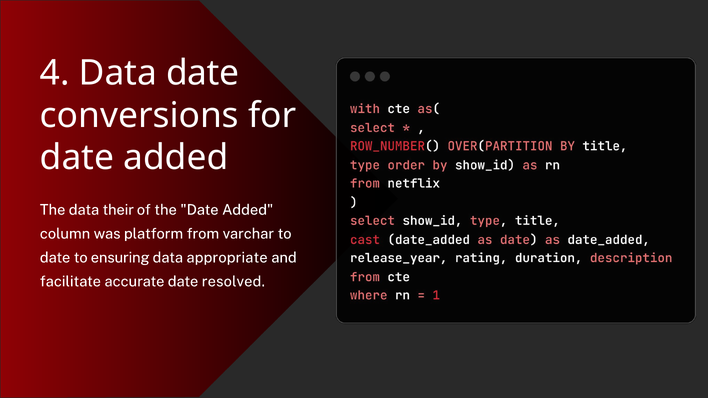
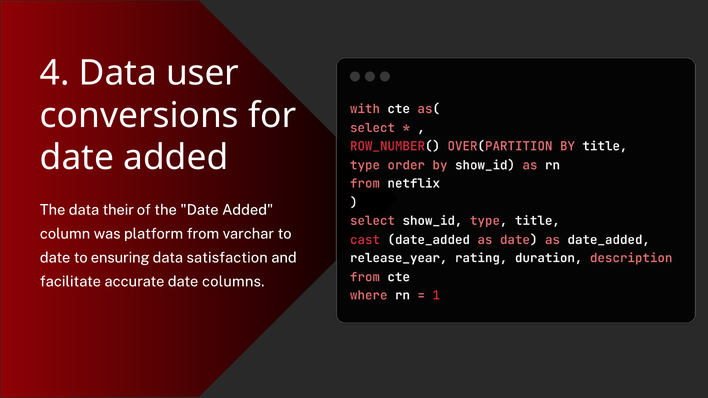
Data date: date -> user
appropriate: appropriate -> satisfaction
resolved: resolved -> columns
